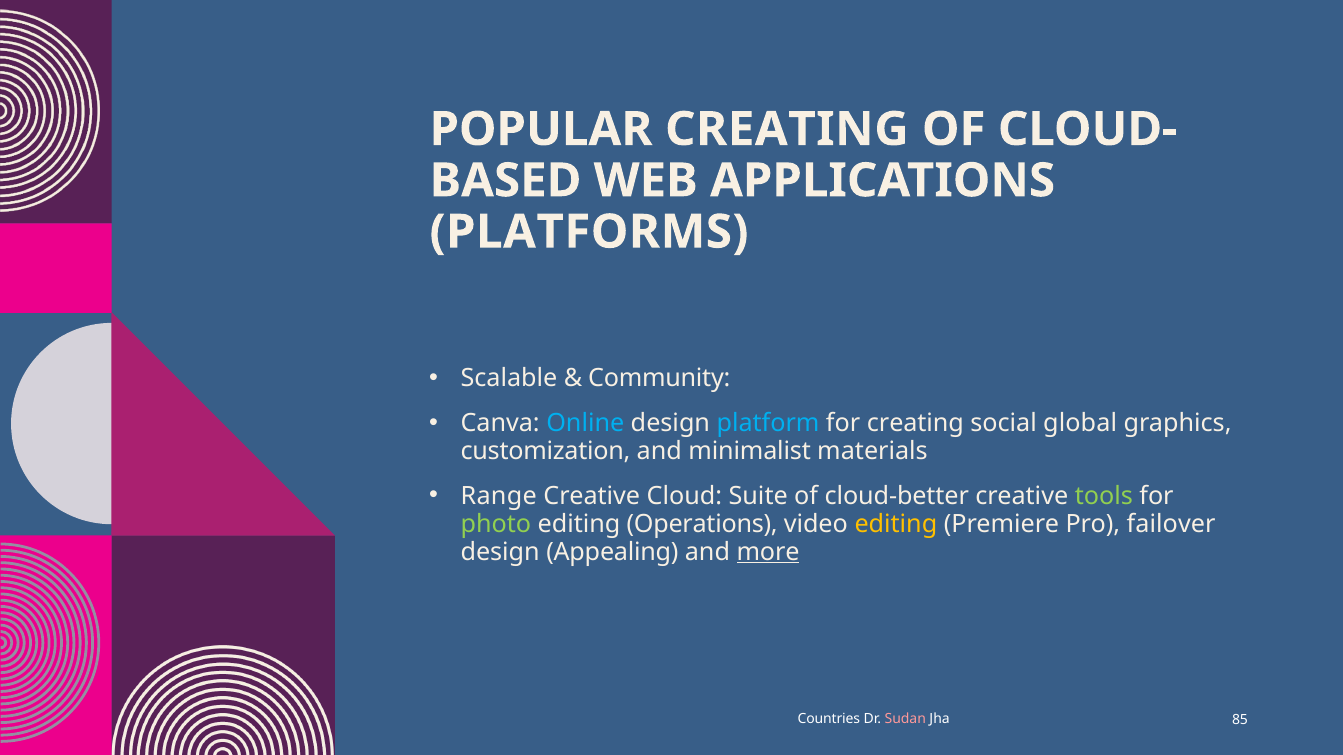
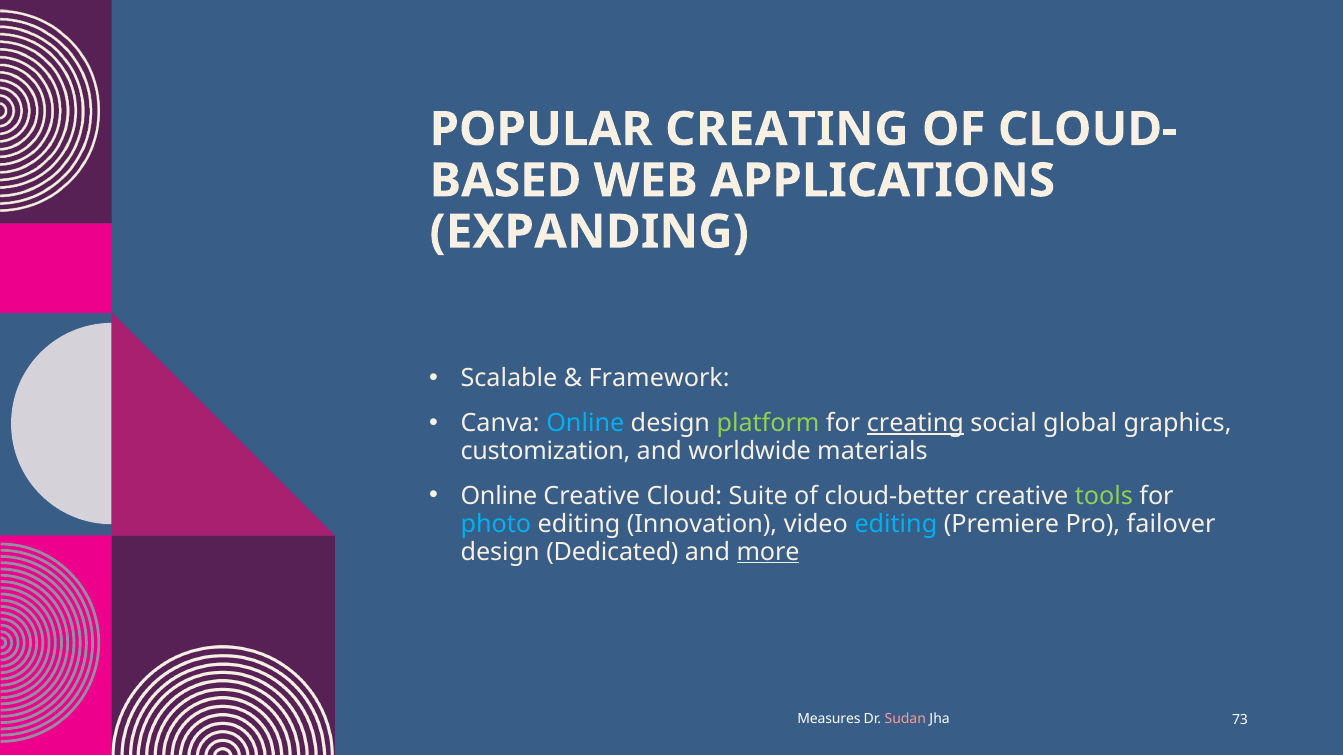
PLATFORMS: PLATFORMS -> EXPANDING
Community: Community -> Framework
platform colour: light blue -> light green
creating at (915, 423) underline: none -> present
minimalist: minimalist -> worldwide
Range at (499, 496): Range -> Online
photo colour: light green -> light blue
Operations: Operations -> Innovation
editing at (896, 524) colour: yellow -> light blue
Appealing: Appealing -> Dedicated
Countries: Countries -> Measures
85: 85 -> 73
